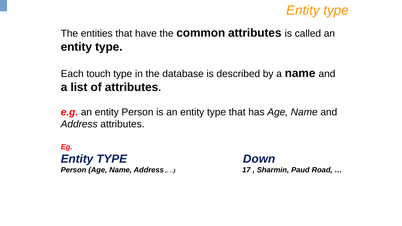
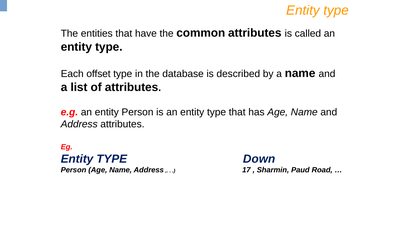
touch: touch -> offset
